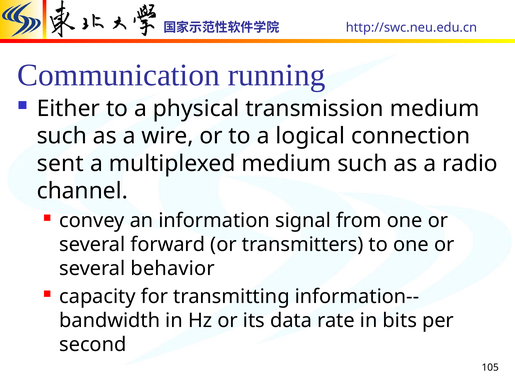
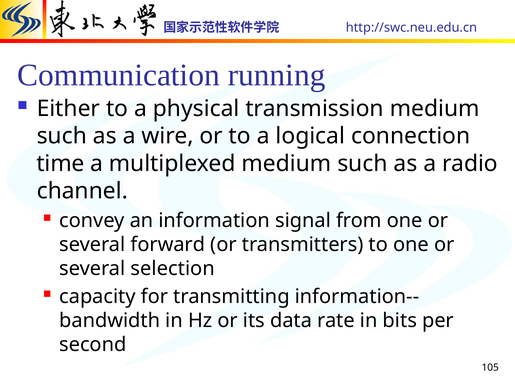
sent: sent -> time
behavior: behavior -> selection
